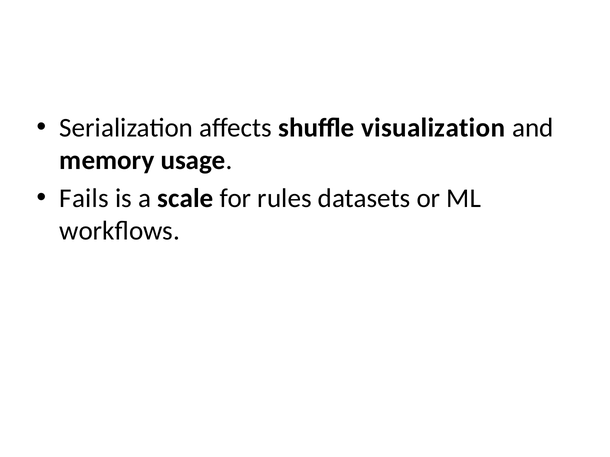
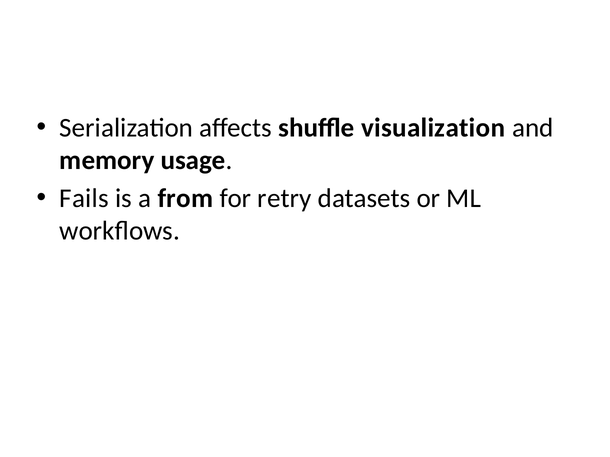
scale: scale -> from
rules: rules -> retry
